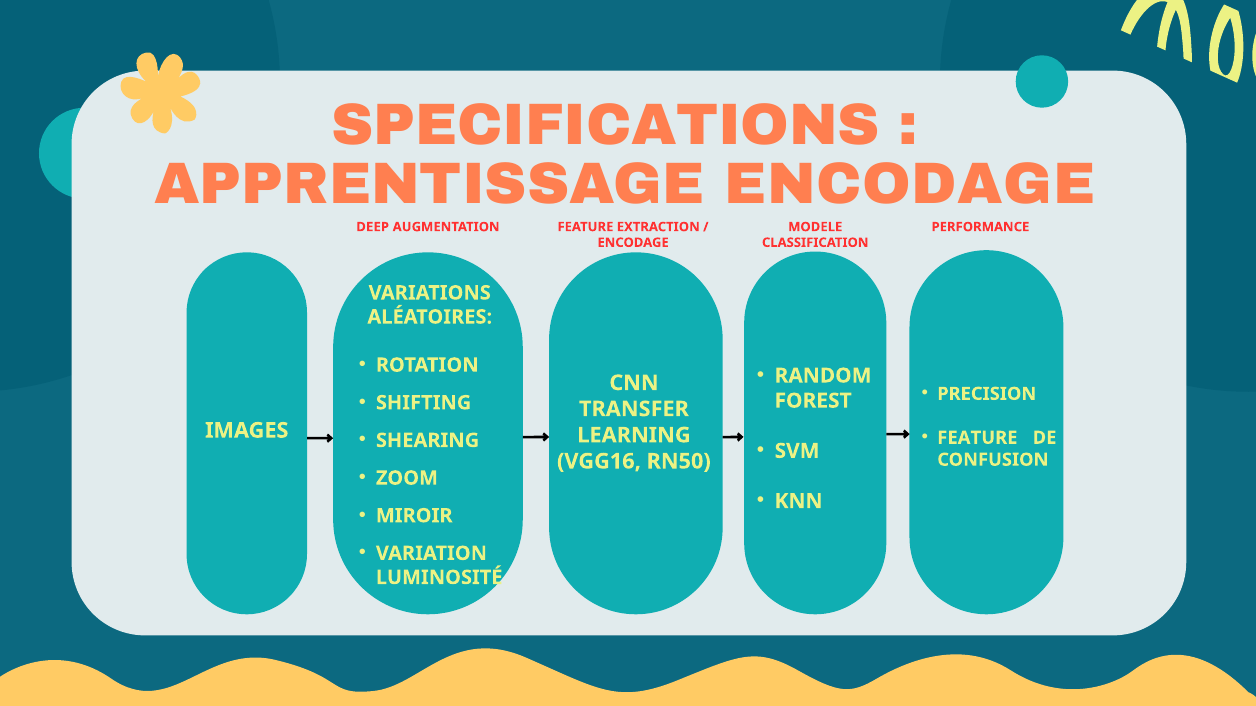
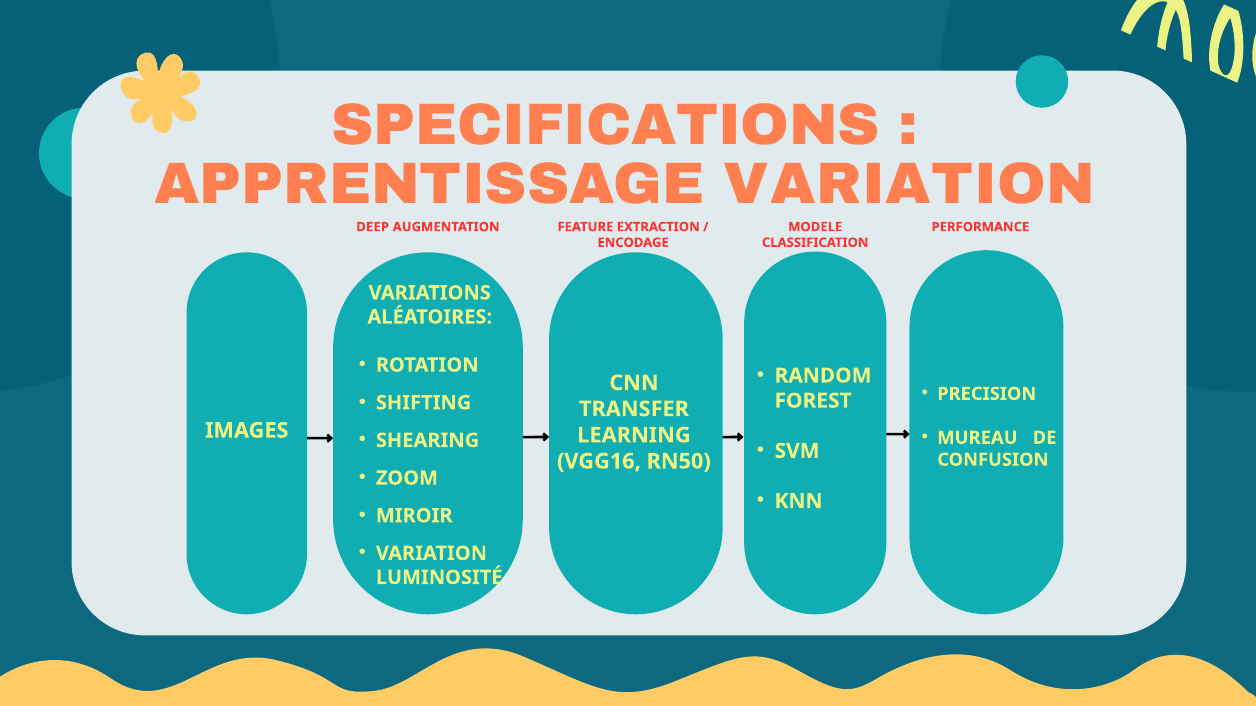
APPRENTISSAGE ENCODAGE: ENCODAGE -> VARIATION
FEATURE at (977, 438): FEATURE -> MUREAU
